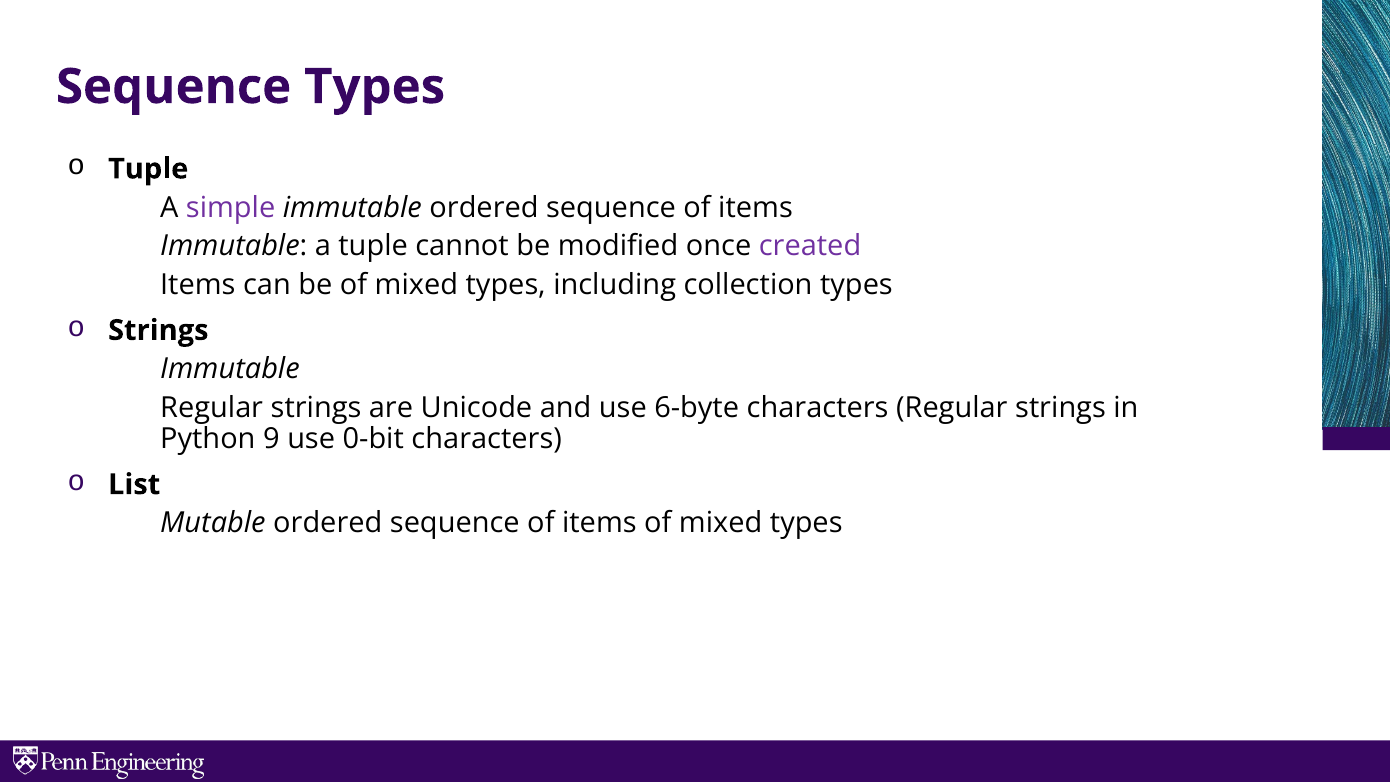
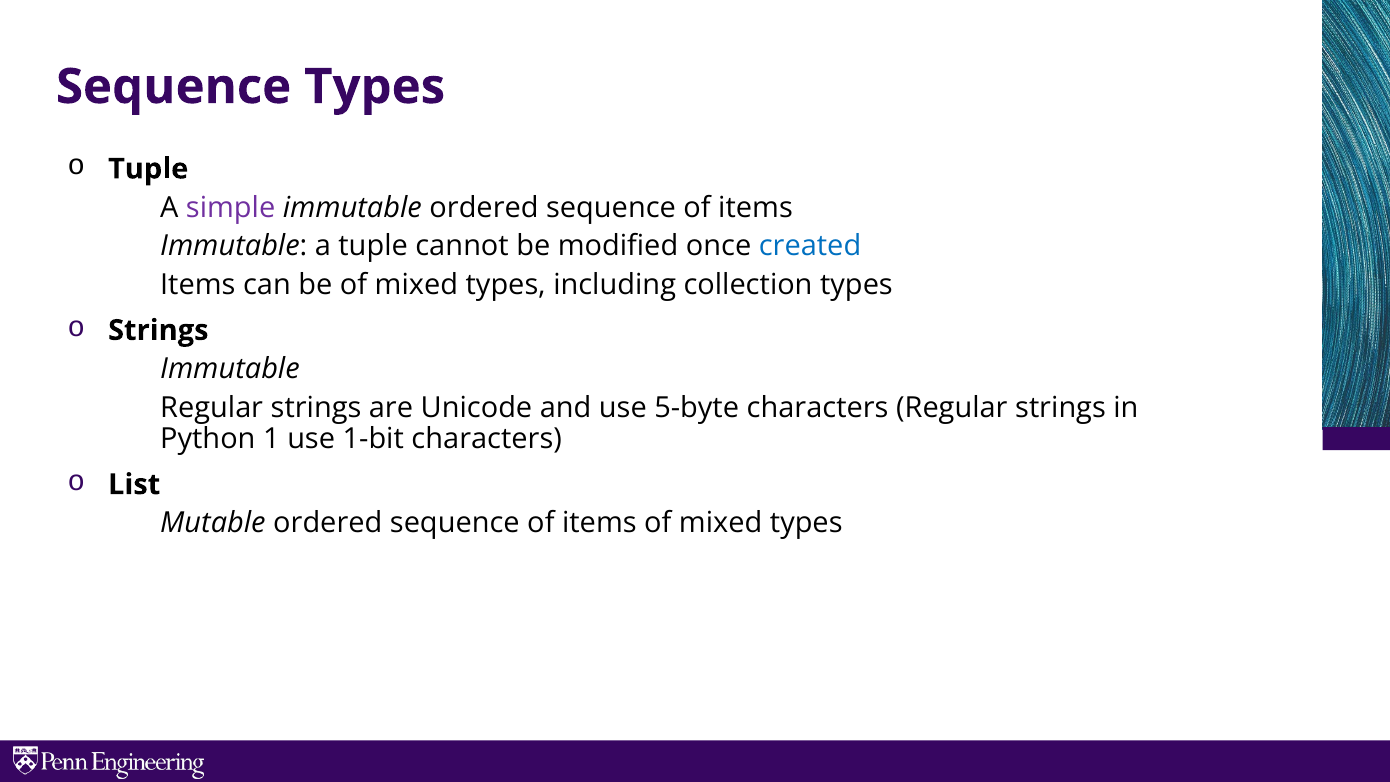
created colour: purple -> blue
6-byte: 6-byte -> 5-byte
9: 9 -> 1
0-bit: 0-bit -> 1-bit
